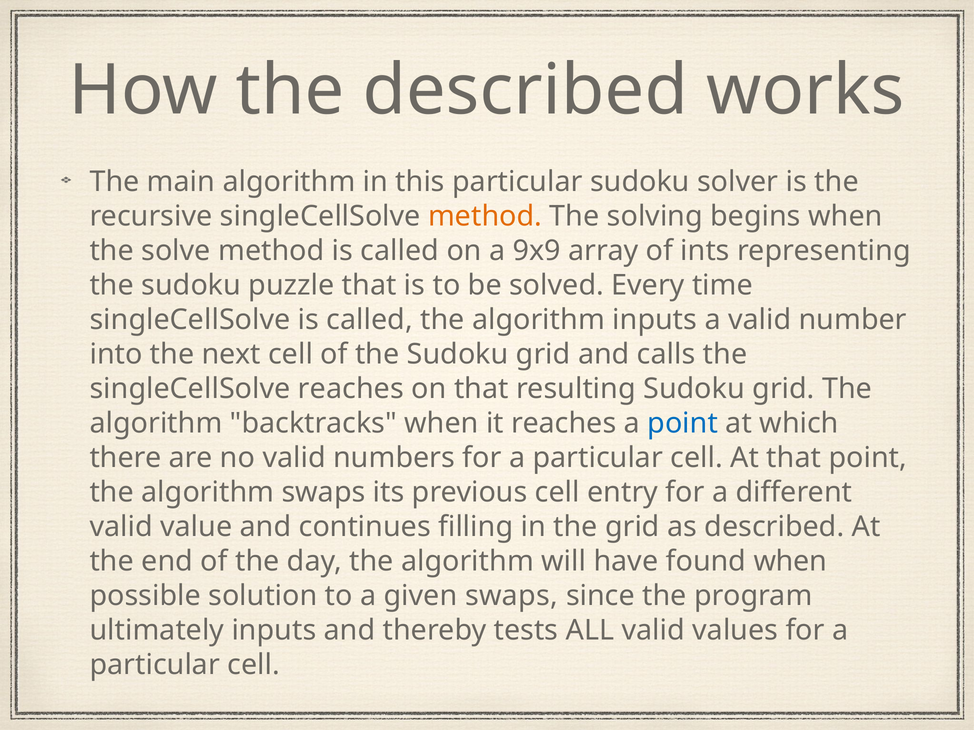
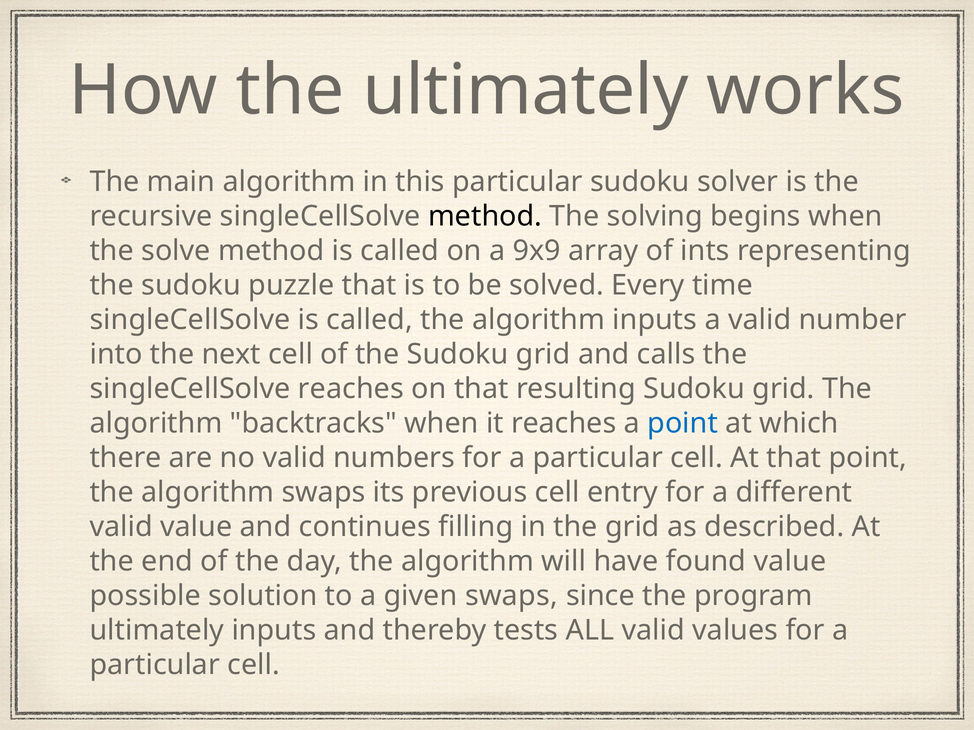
the described: described -> ultimately
method at (485, 216) colour: orange -> black
found when: when -> value
